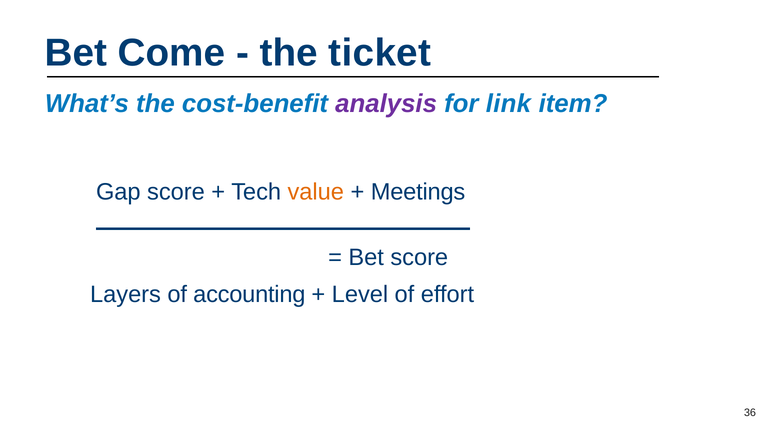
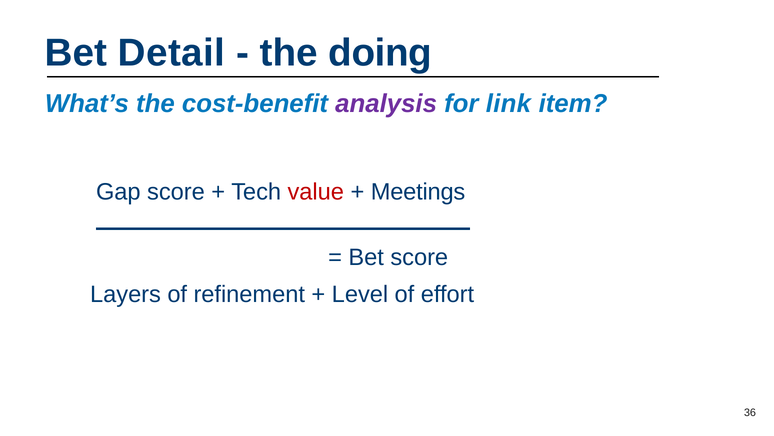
Come: Come -> Detail
ticket: ticket -> doing
value colour: orange -> red
accounting: accounting -> refinement
